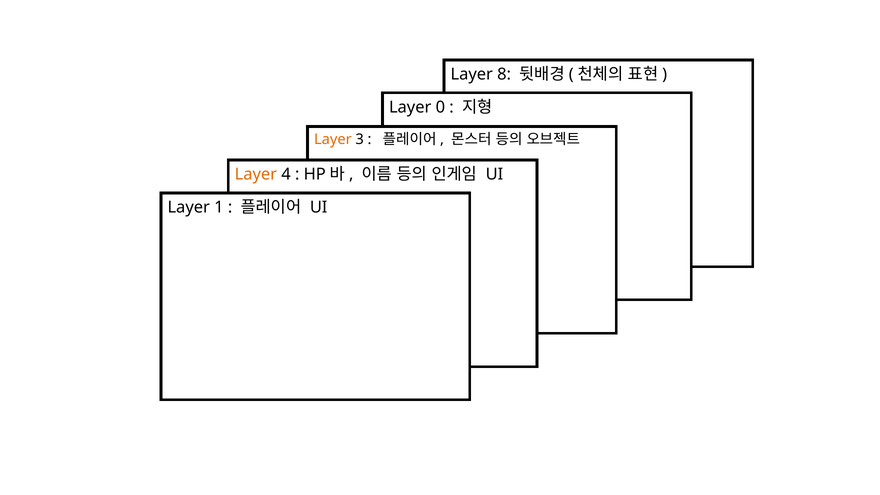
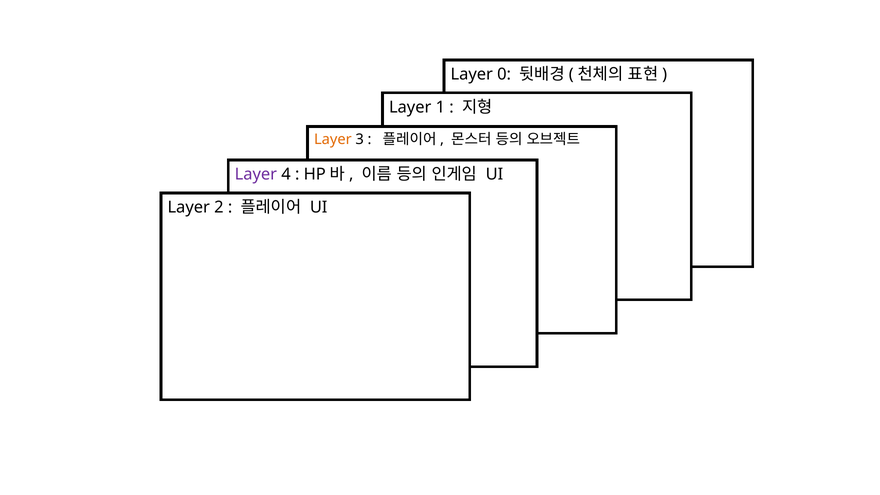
8: 8 -> 0
0: 0 -> 1
Layer at (256, 174) colour: orange -> purple
1: 1 -> 2
